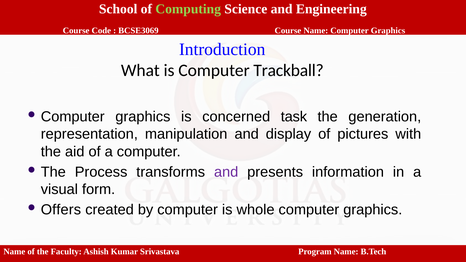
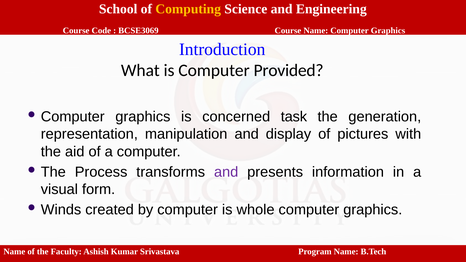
Computing colour: light green -> yellow
Trackball: Trackball -> Provided
Offers: Offers -> Winds
